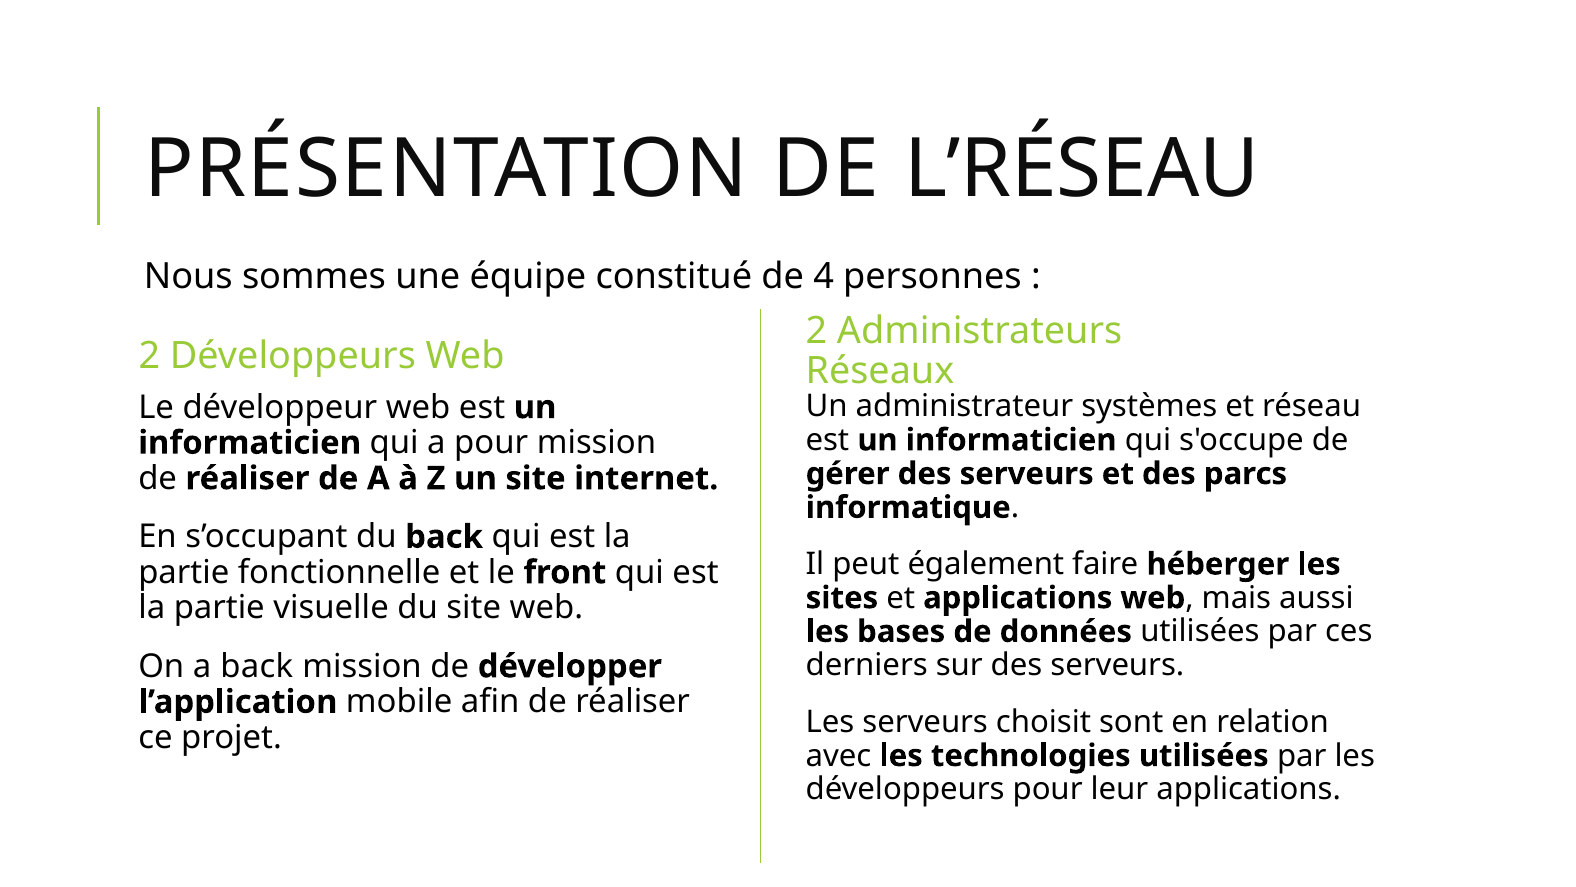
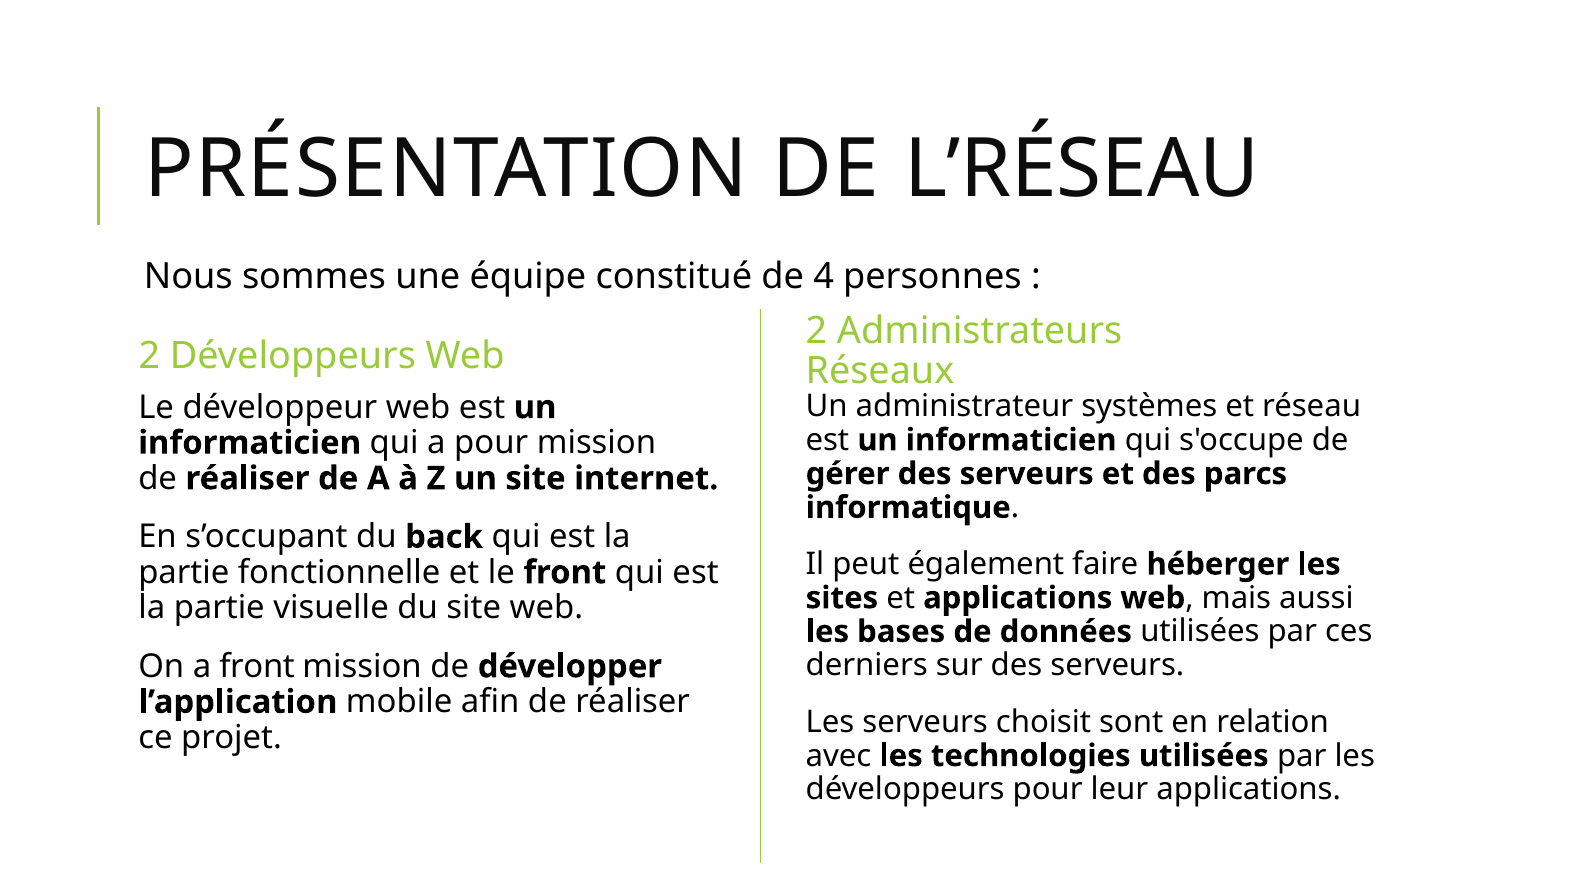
a back: back -> front
